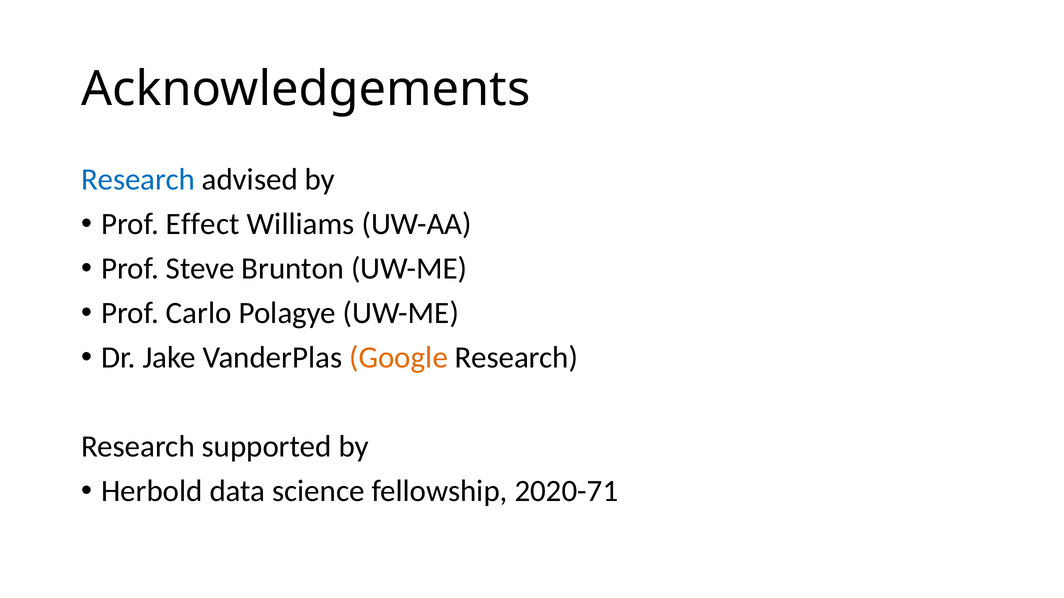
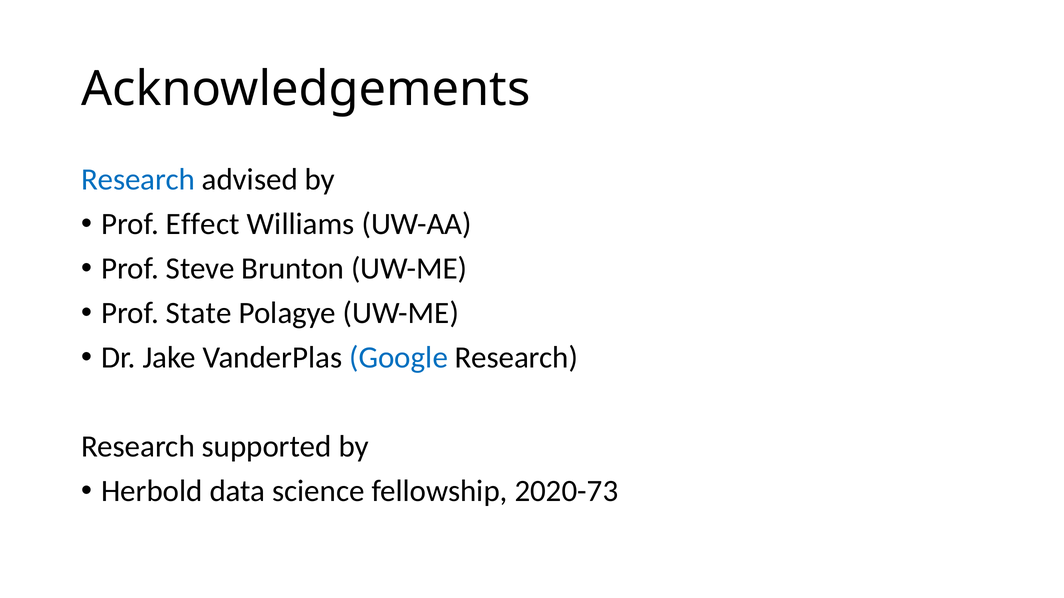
Carlo: Carlo -> State
Google colour: orange -> blue
2020-71: 2020-71 -> 2020-73
